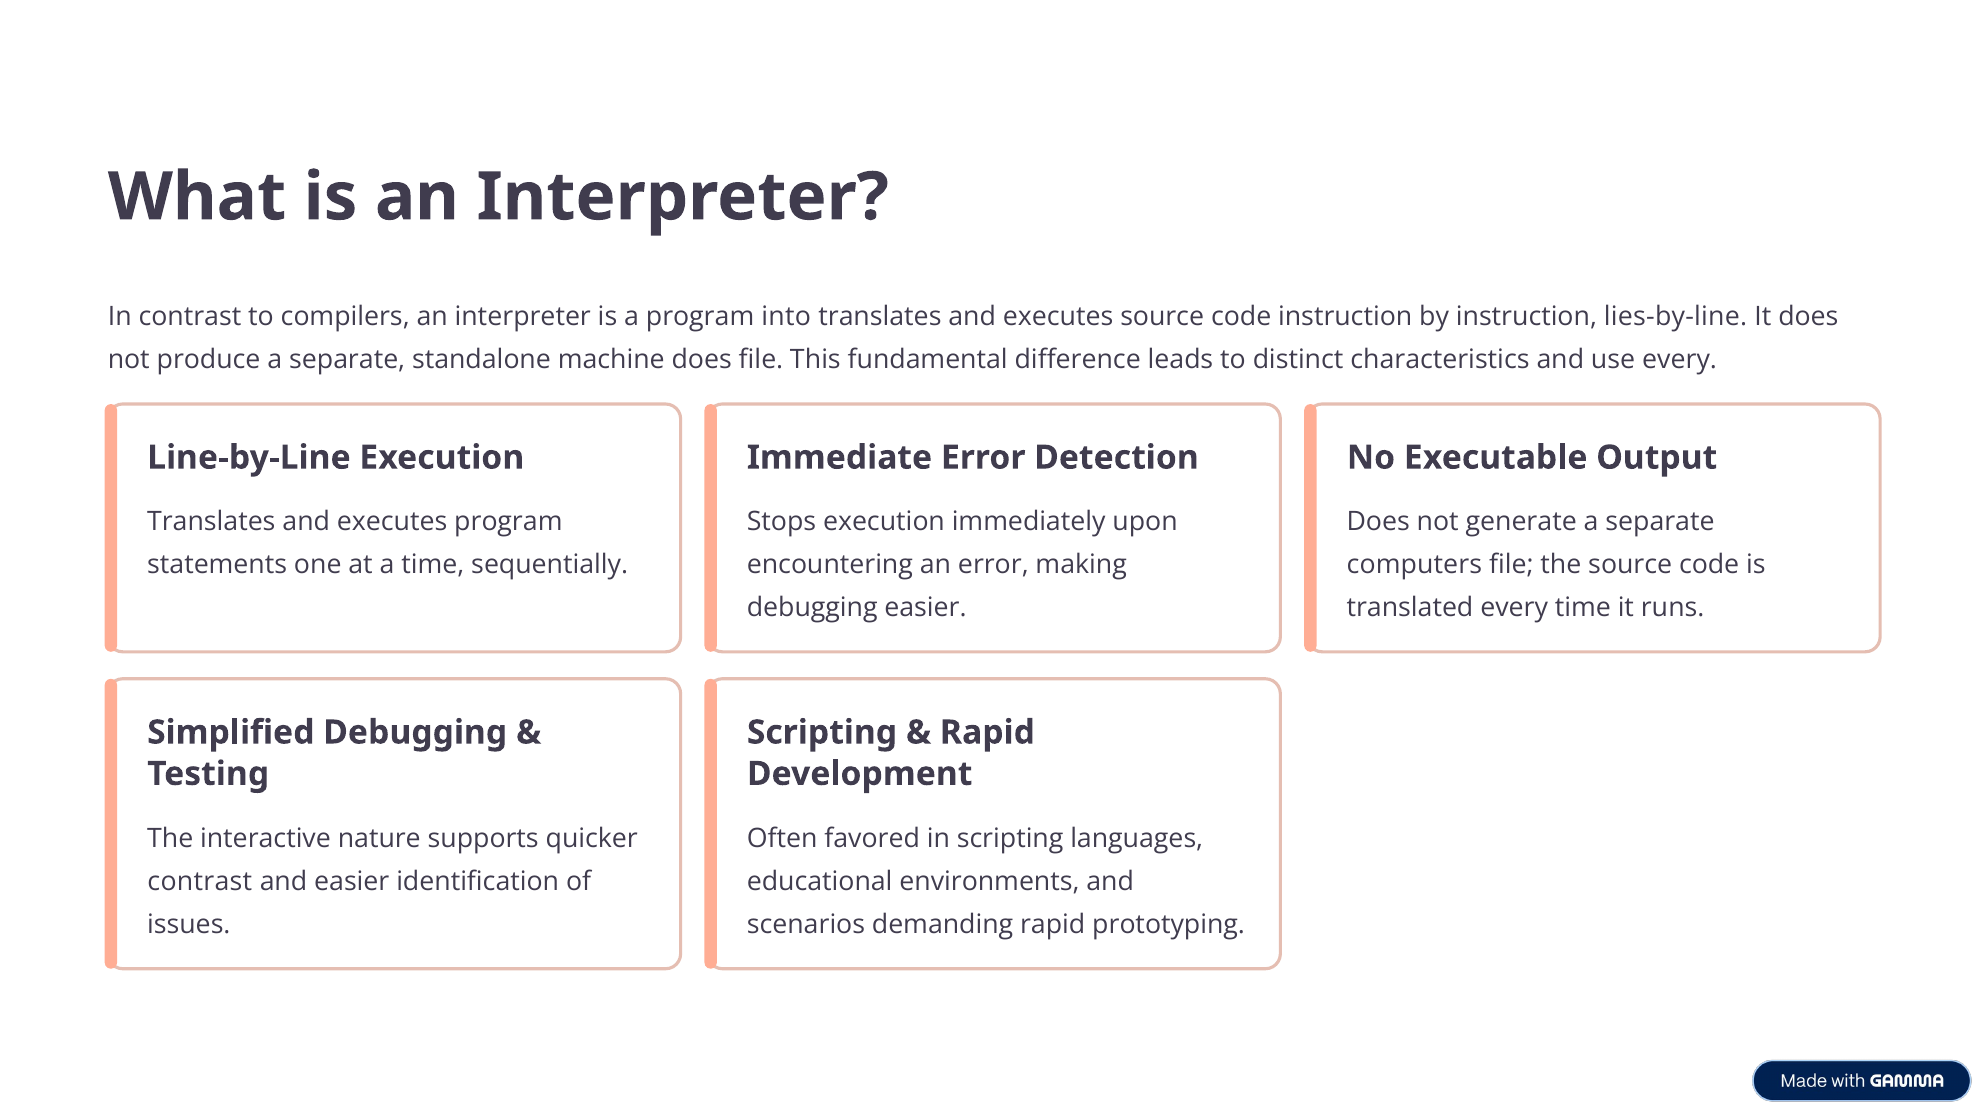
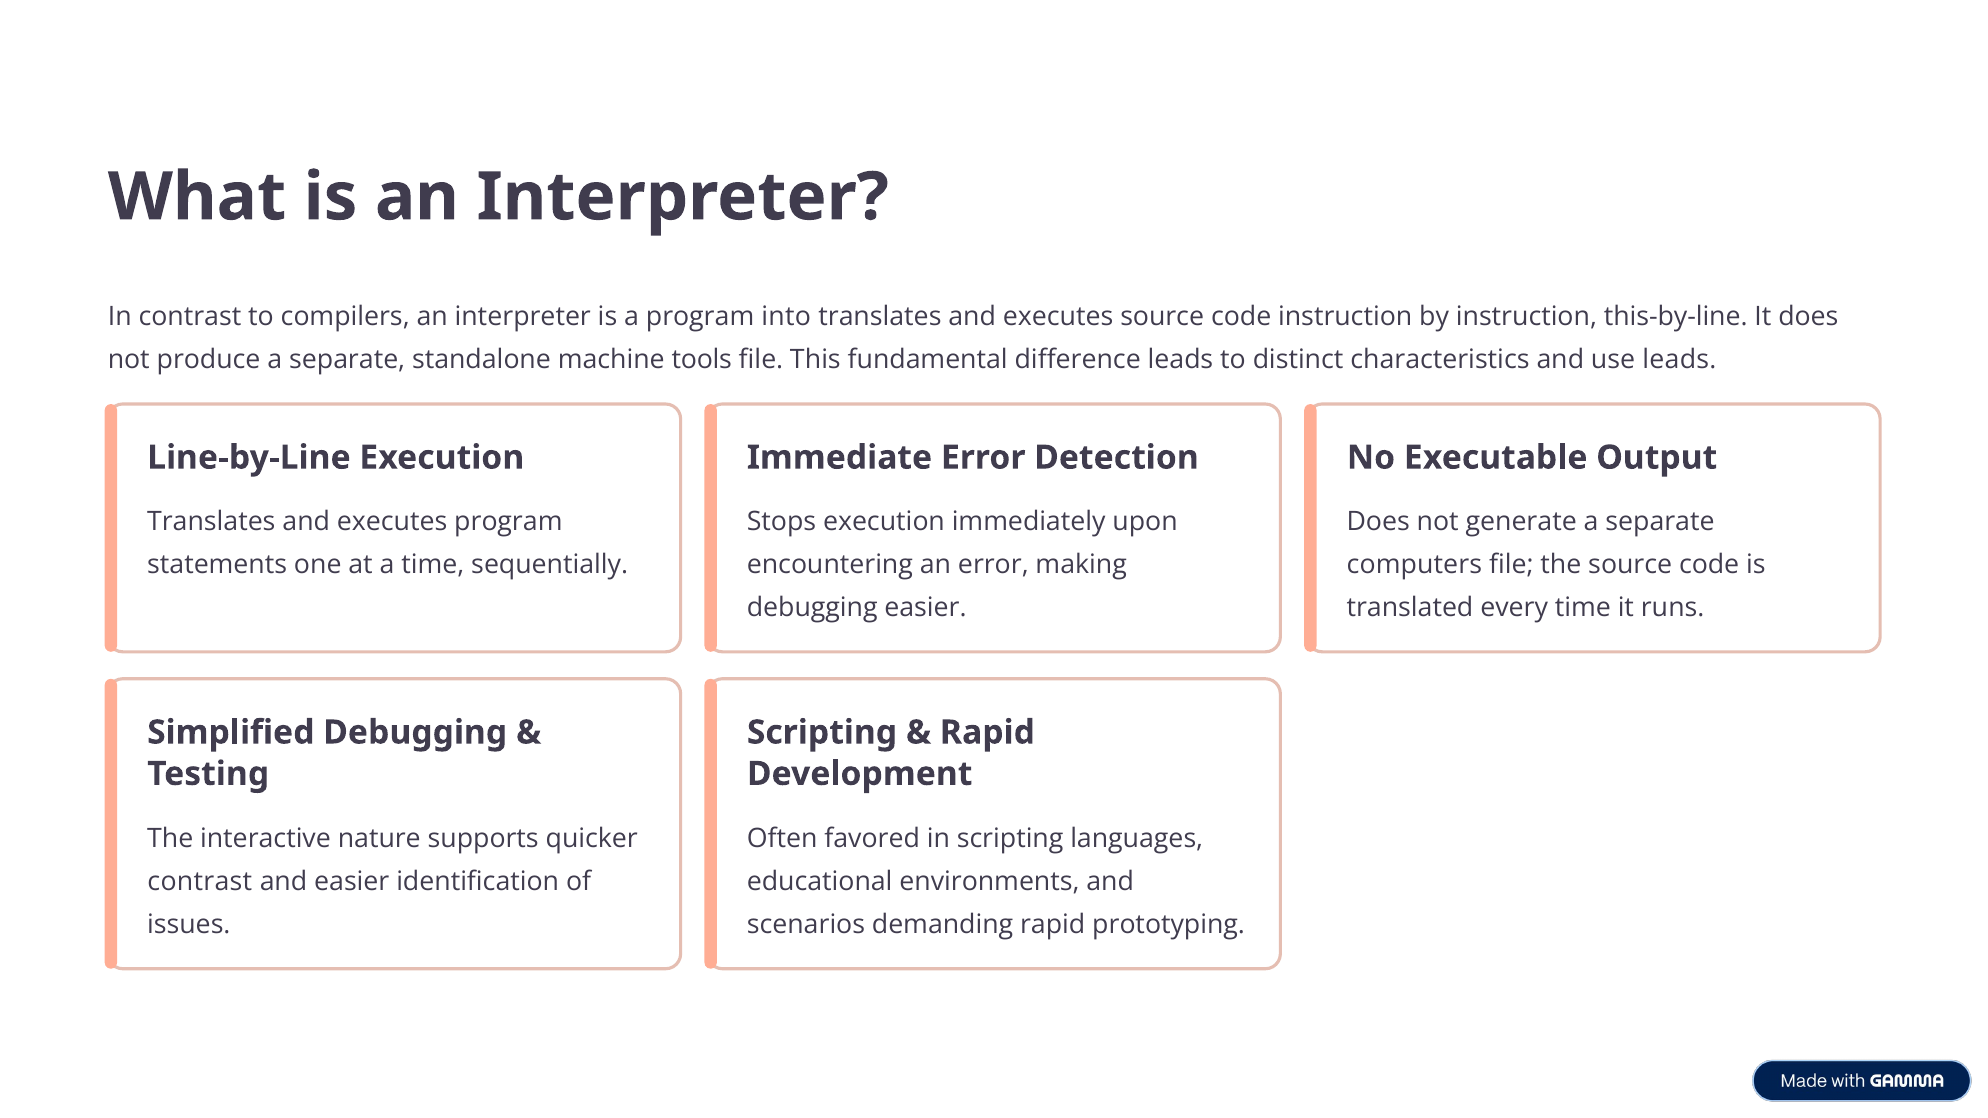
lies-by-line: lies-by-line -> this-by-line
machine does: does -> tools
use every: every -> leads
